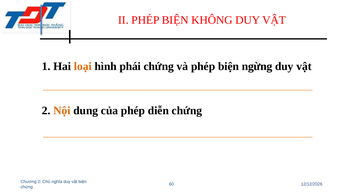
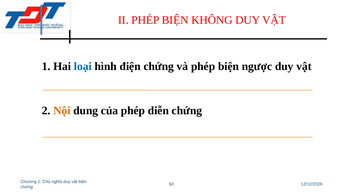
loại colour: orange -> blue
phái: phái -> điện
ngừng: ngừng -> ngược
